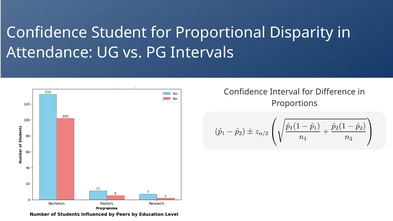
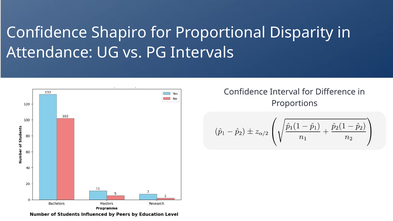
Student: Student -> Shapiro
